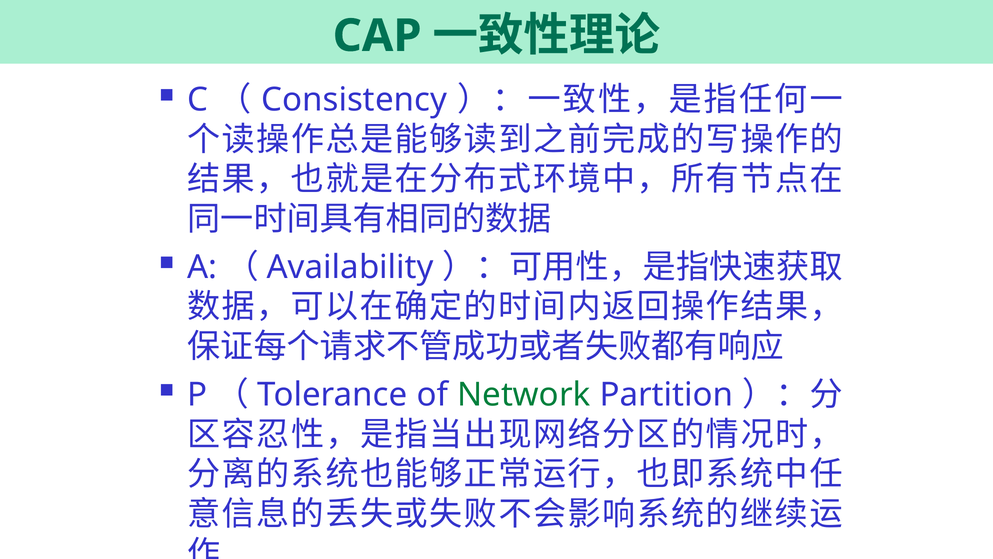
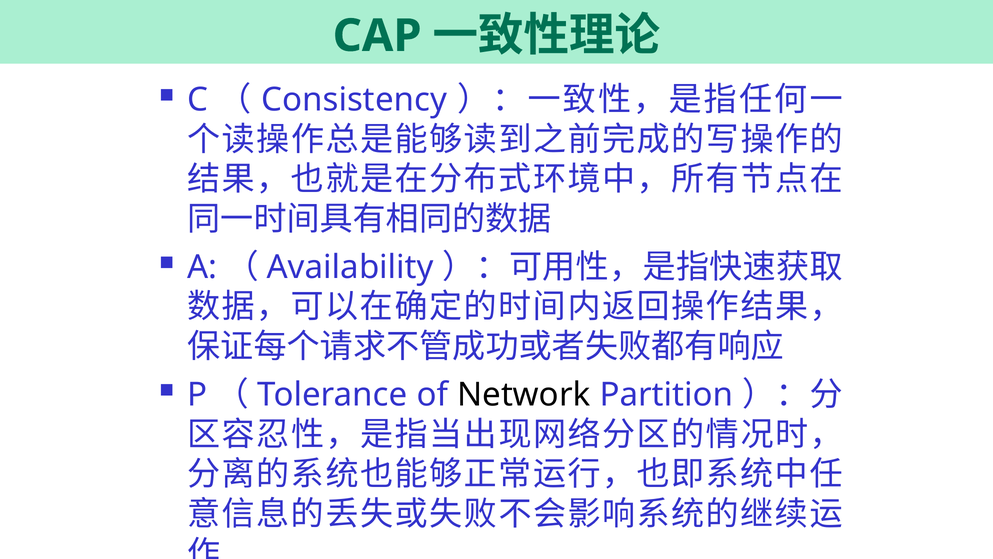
Network colour: green -> black
